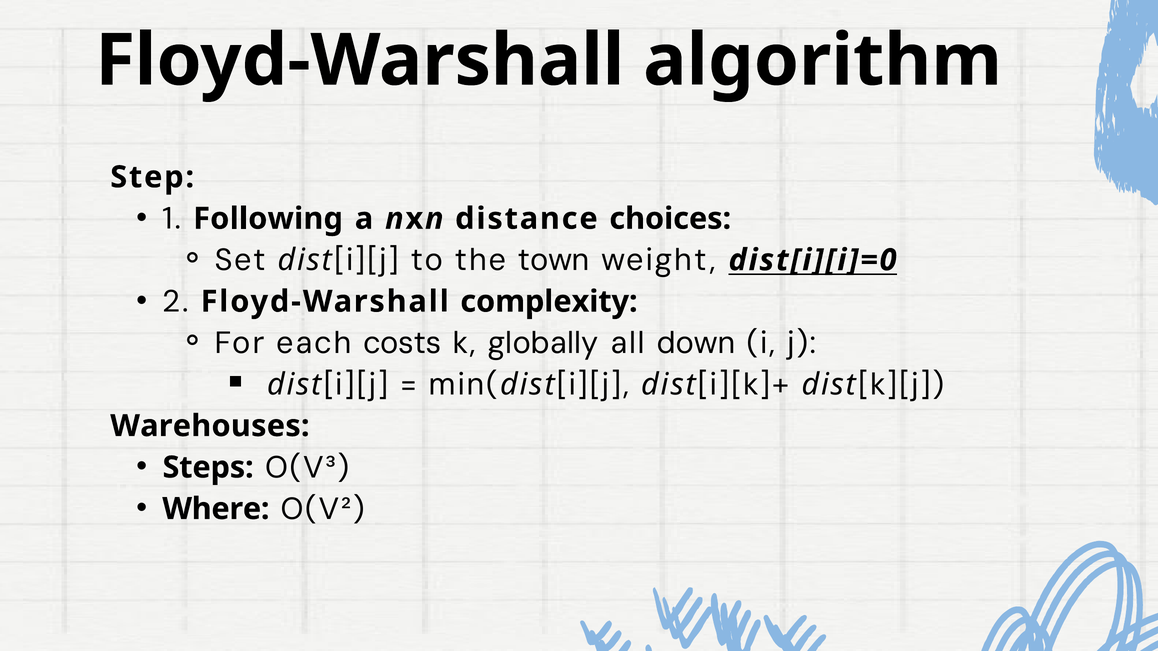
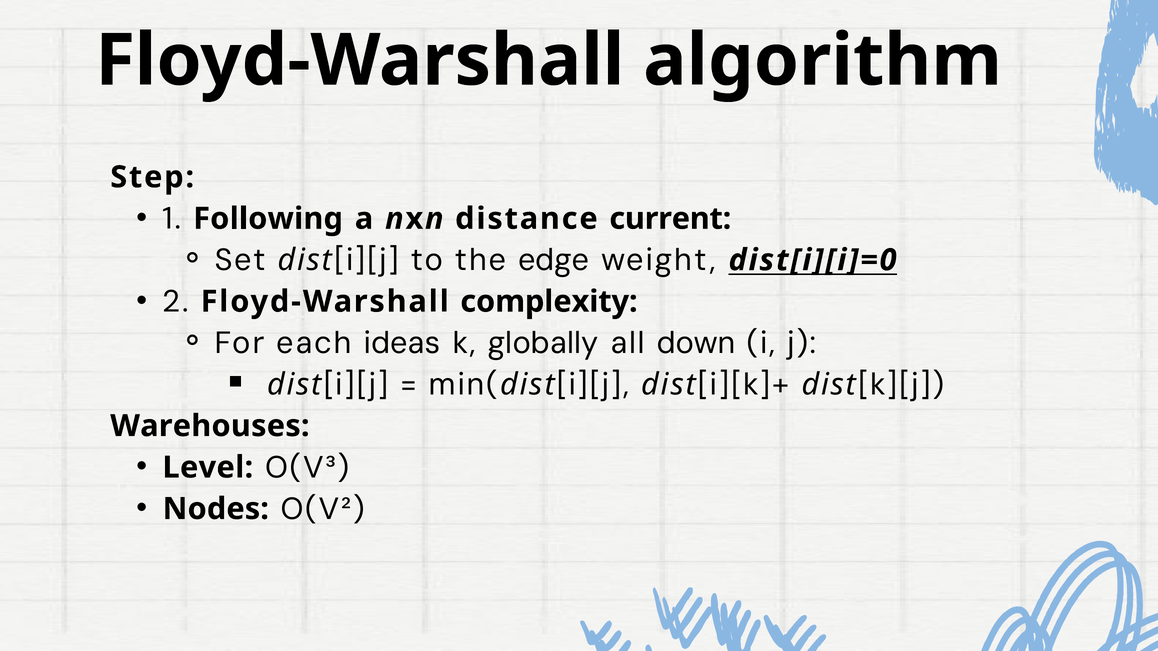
choices: choices -> current
town: town -> edge
costs: costs -> ideas
Steps: Steps -> Level
Where: Where -> Nodes
